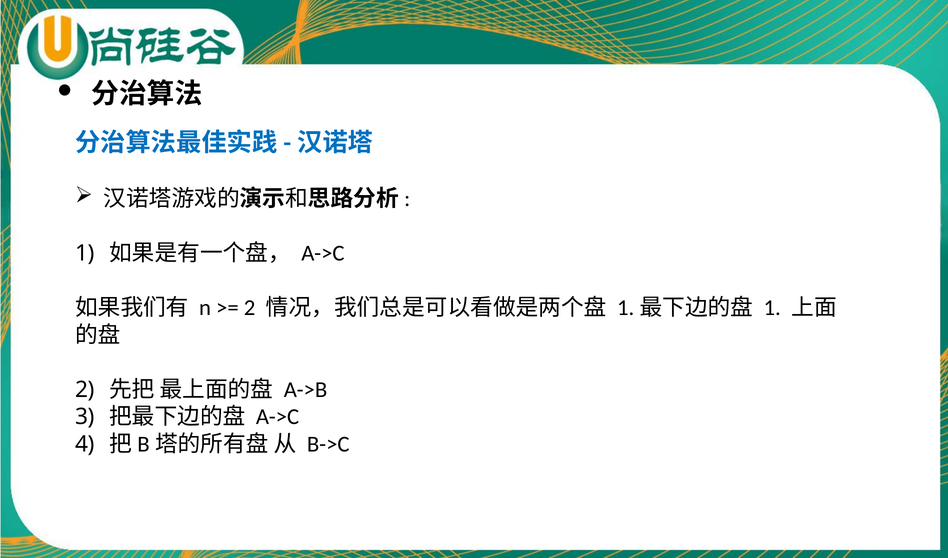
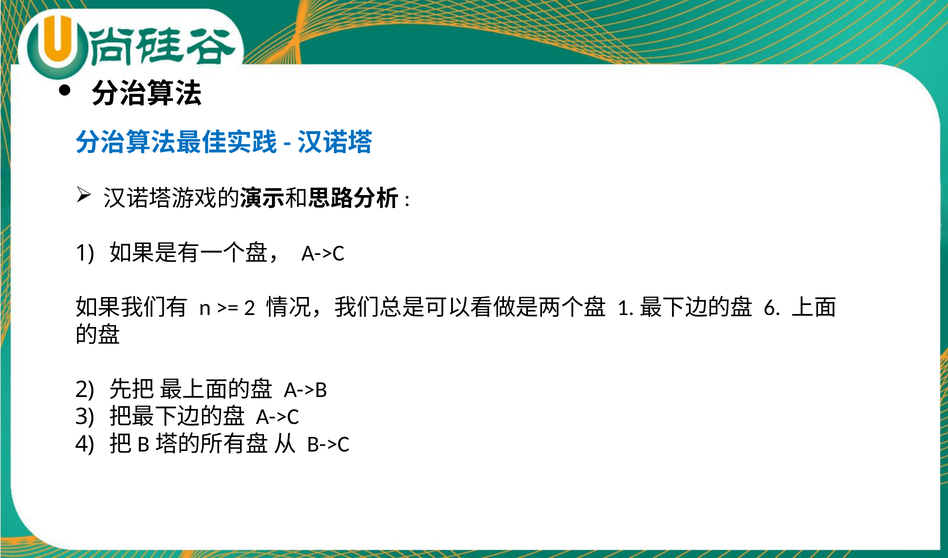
1 at (772, 308): 1 -> 6
